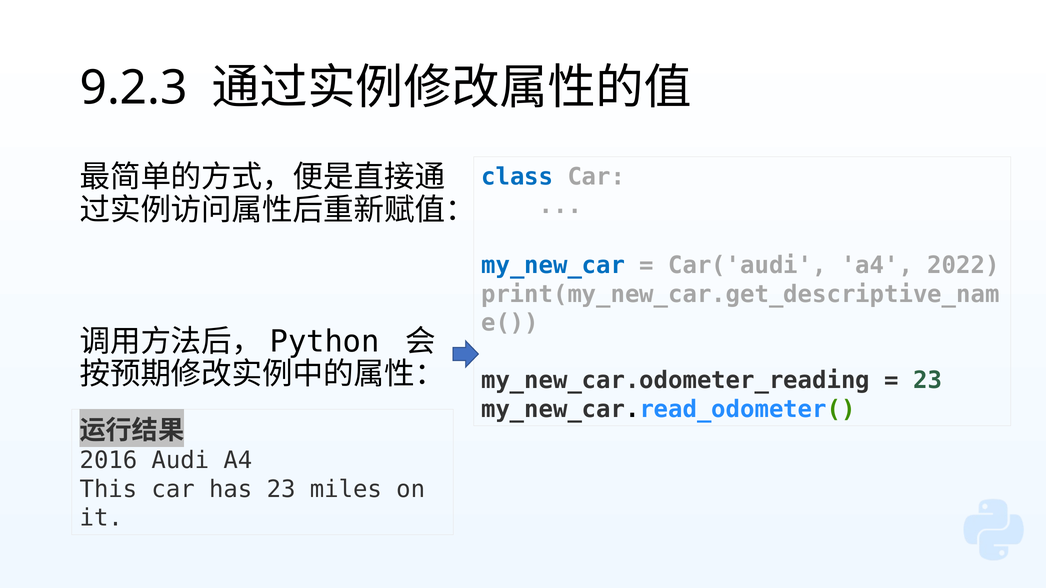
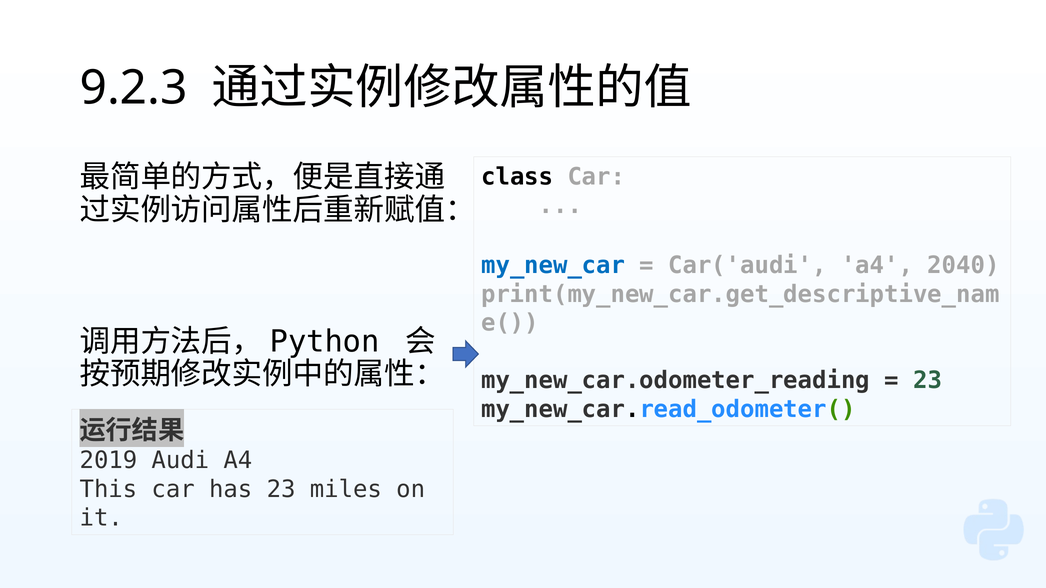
class colour: blue -> black
2022: 2022 -> 2040
2016: 2016 -> 2019
